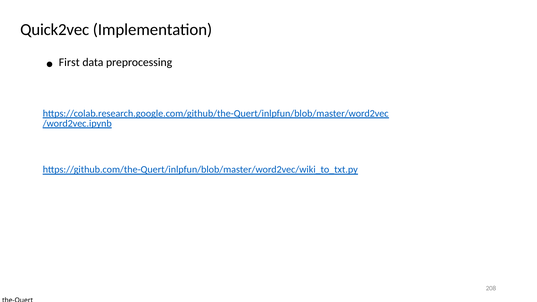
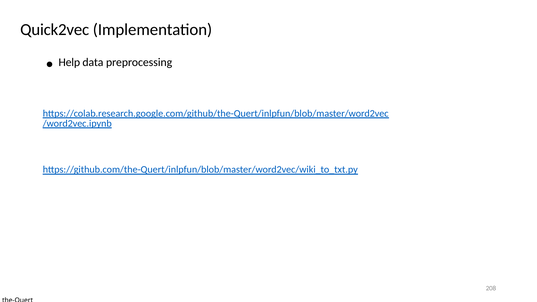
First: First -> Help
